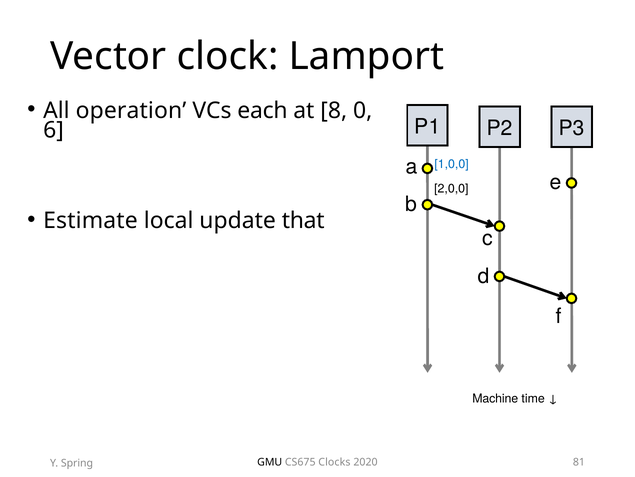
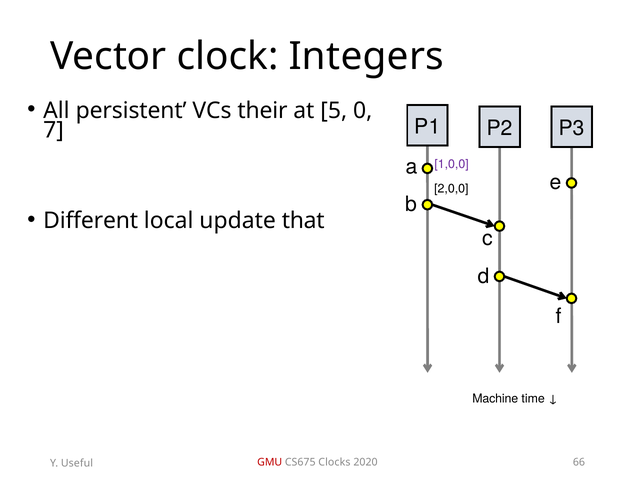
Lamport: Lamport -> Integers
operation: operation -> persistent
each: each -> their
8: 8 -> 5
6: 6 -> 7
1,0,0 colour: blue -> purple
Estimate: Estimate -> Different
GMU colour: black -> red
81: 81 -> 66
Spring: Spring -> Useful
